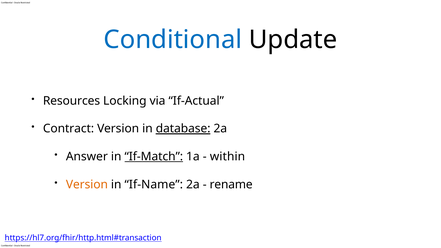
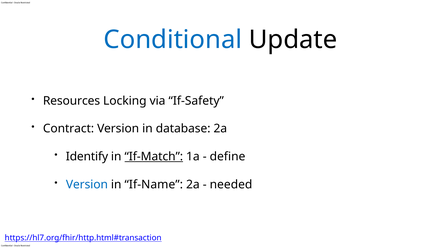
If-Actual: If-Actual -> If-Safety
database underline: present -> none
Answer: Answer -> Identify
within: within -> define
Version at (87, 184) colour: orange -> blue
rename: rename -> needed
